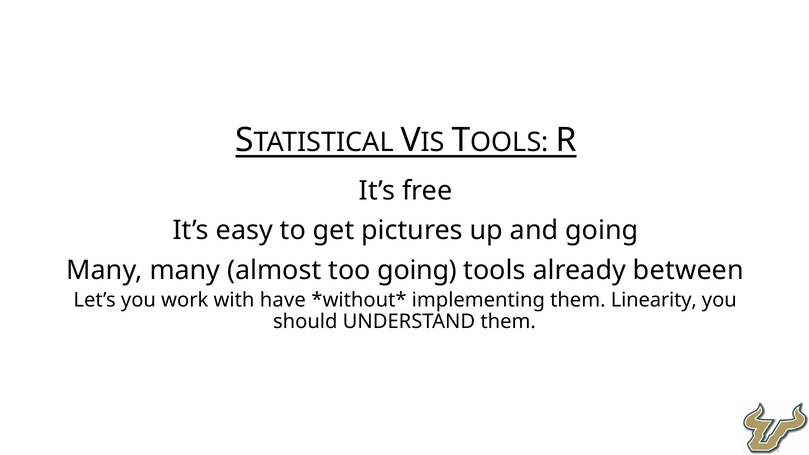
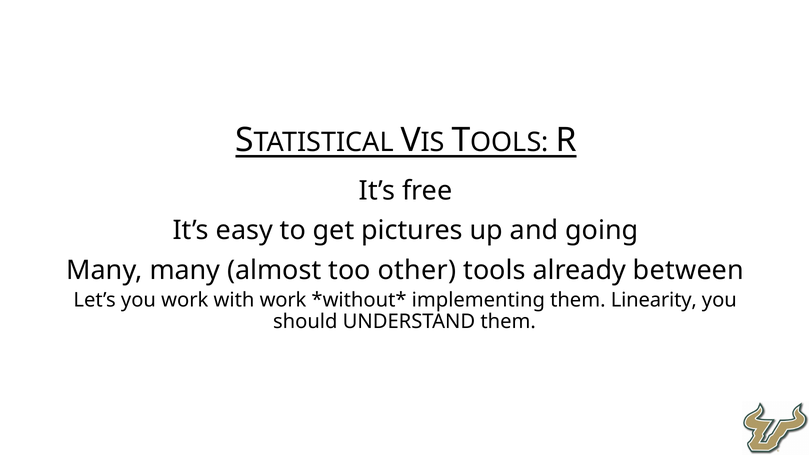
too going: going -> other
with have: have -> work
